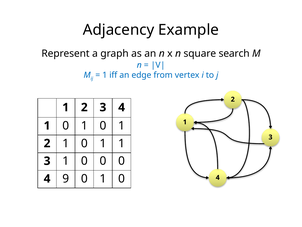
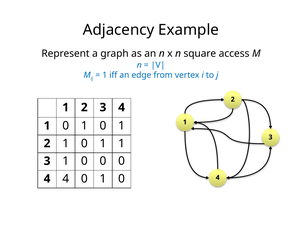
search: search -> access
4 9: 9 -> 4
